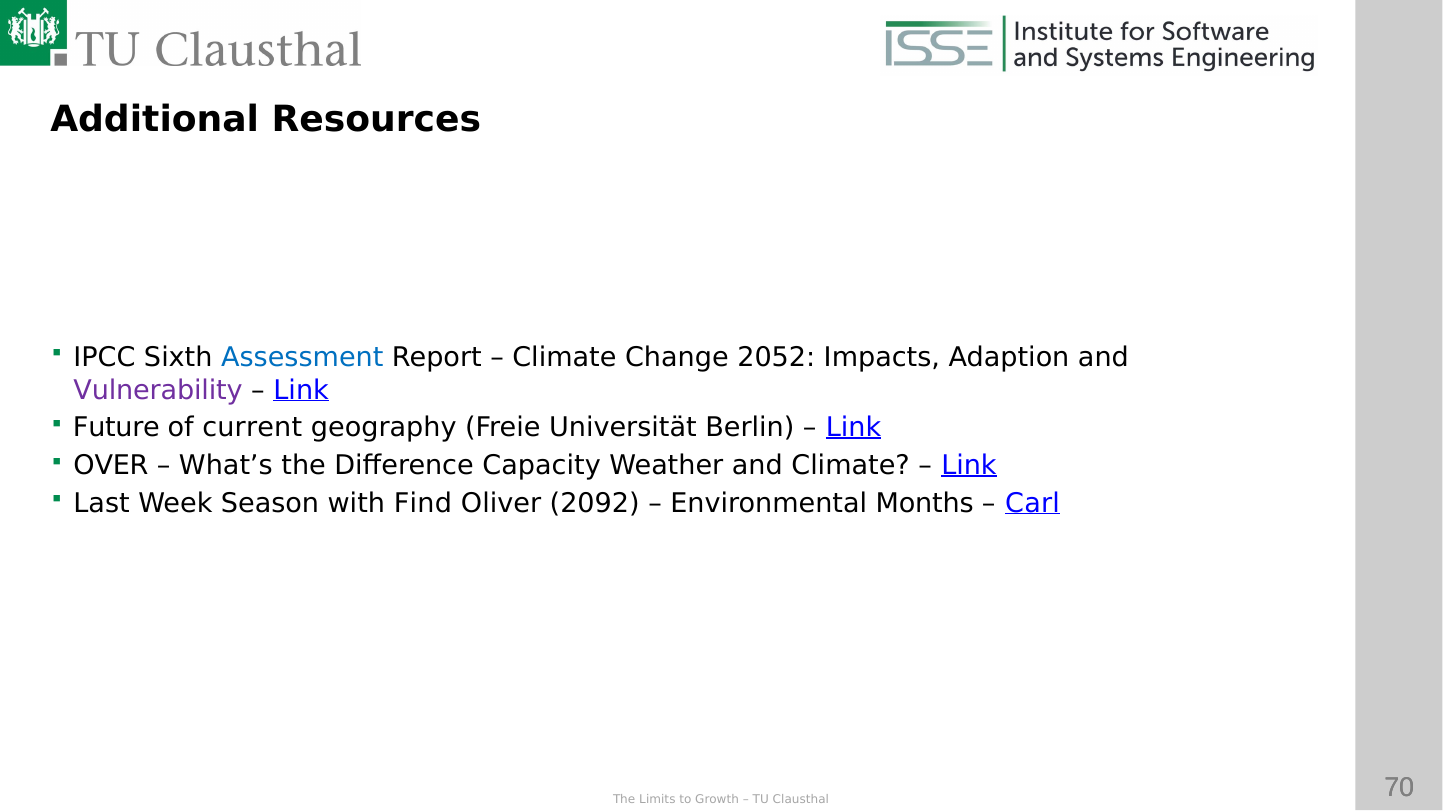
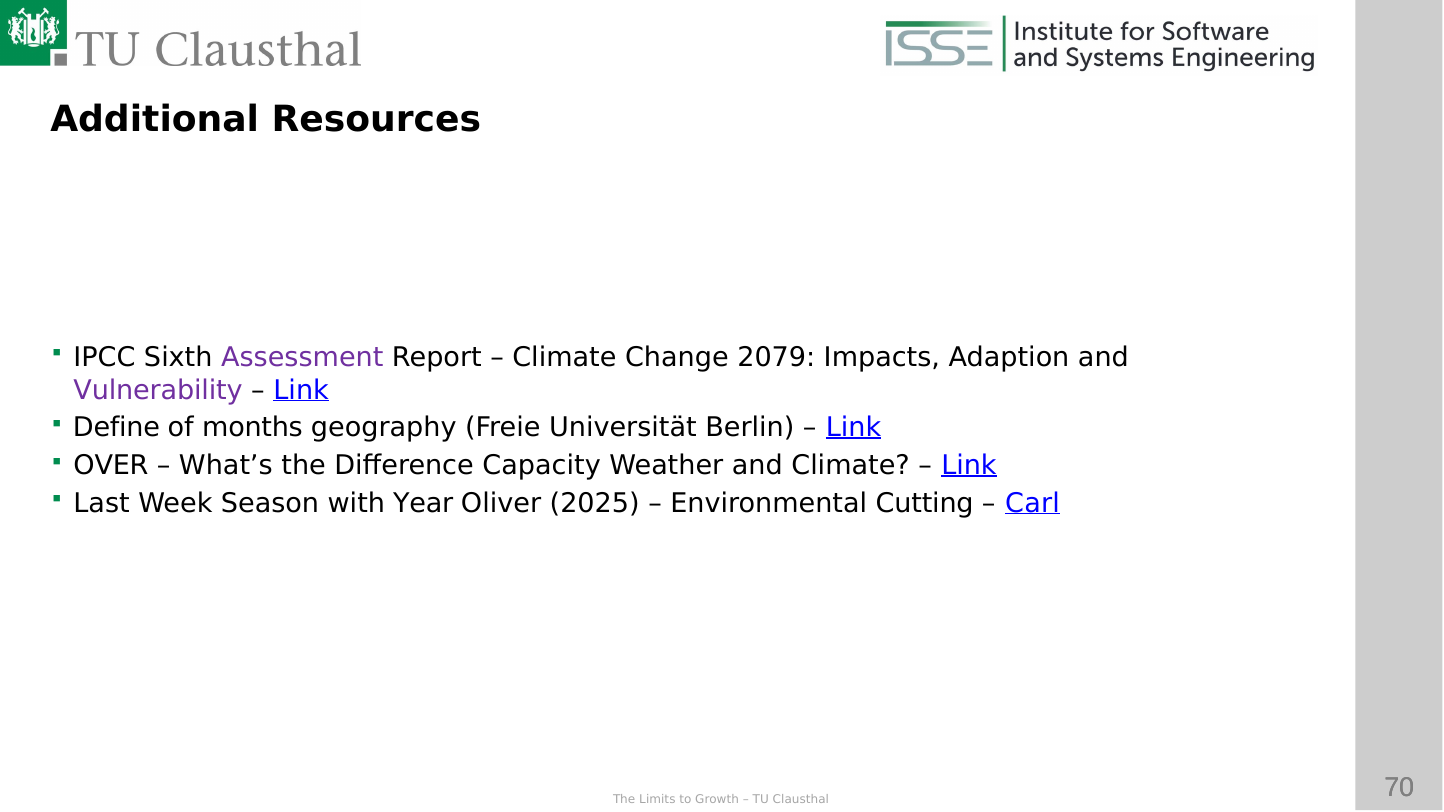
Assessment colour: blue -> purple
2052: 2052 -> 2079
Future: Future -> Define
current: current -> months
Find: Find -> Year
2092: 2092 -> 2025
Months: Months -> Cutting
